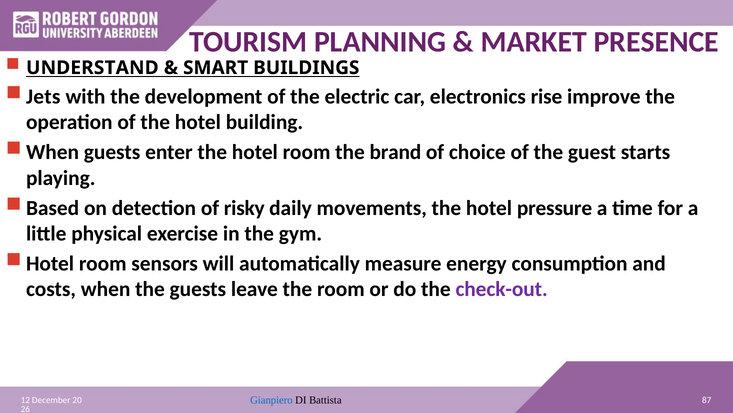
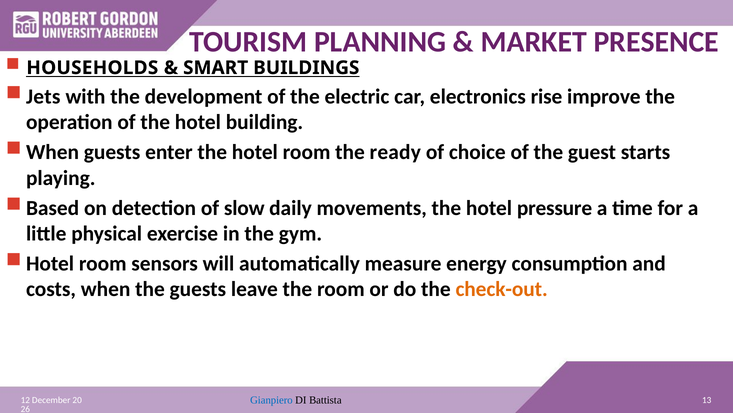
UNDERSTAND: UNDERSTAND -> HOUSEHOLDS
brand: brand -> ready
risky: risky -> slow
check-out colour: purple -> orange
87: 87 -> 13
